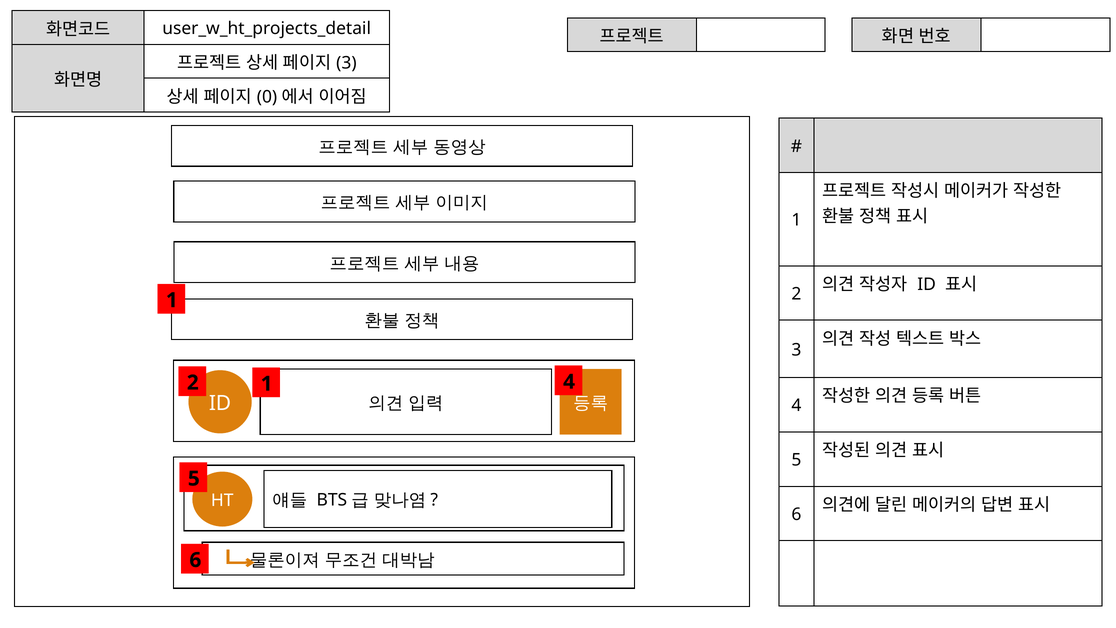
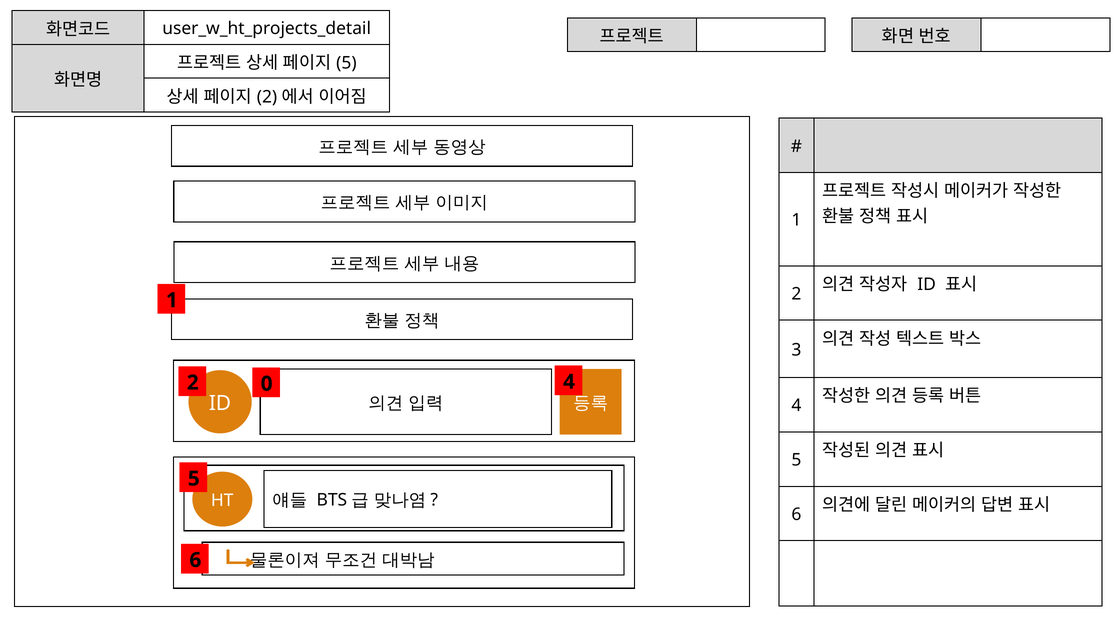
3 at (346, 63): 3 -> 5
0 at (267, 97): 0 -> 2
2 1: 1 -> 0
